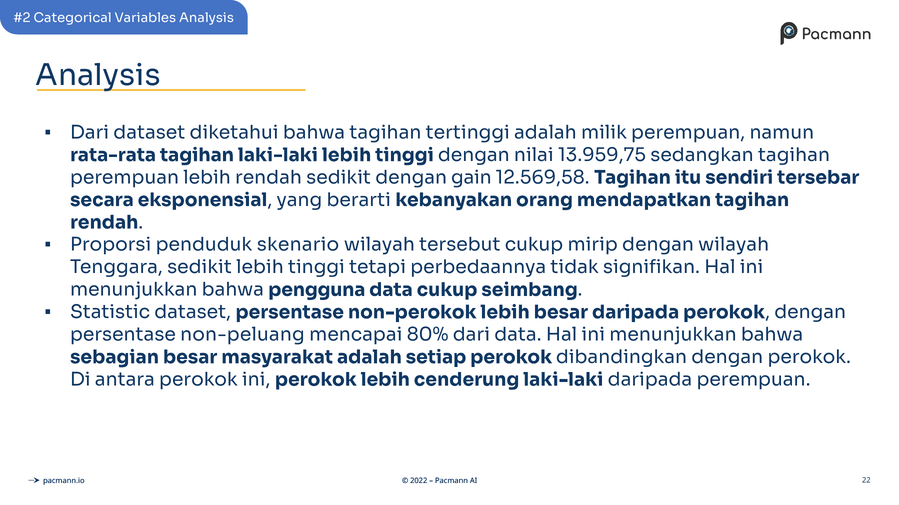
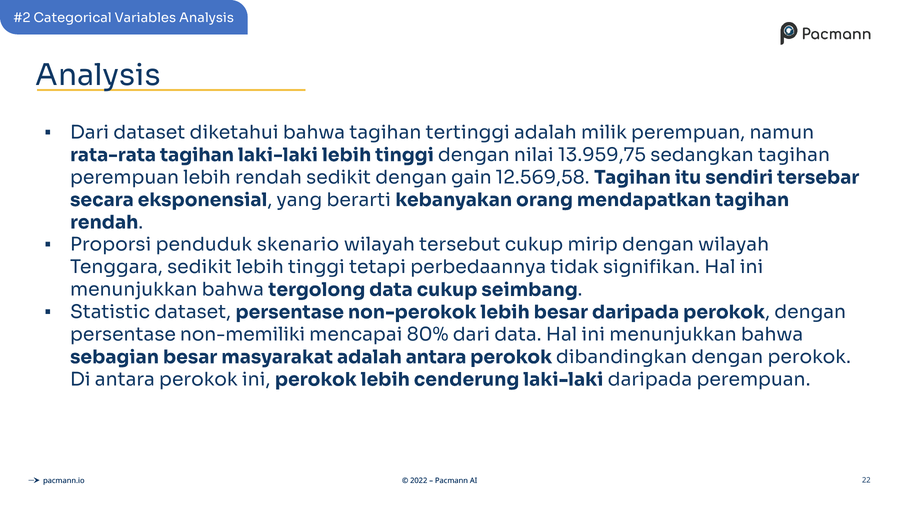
pengguna: pengguna -> tergolong
non-peluang: non-peluang -> non-memiliki
adalah setiap: setiap -> antara
